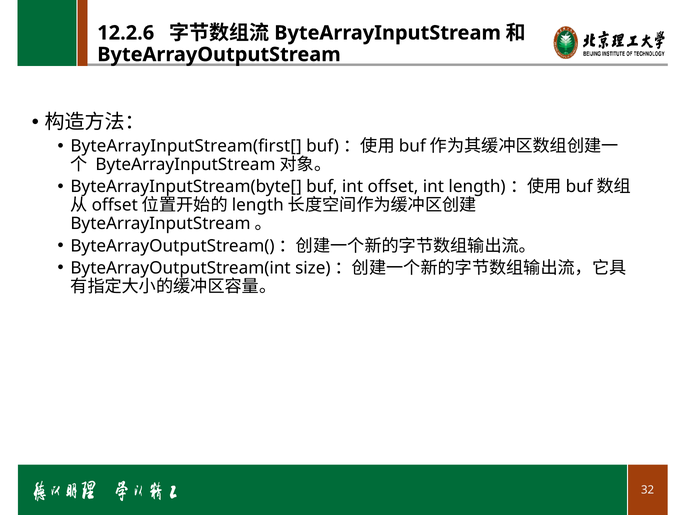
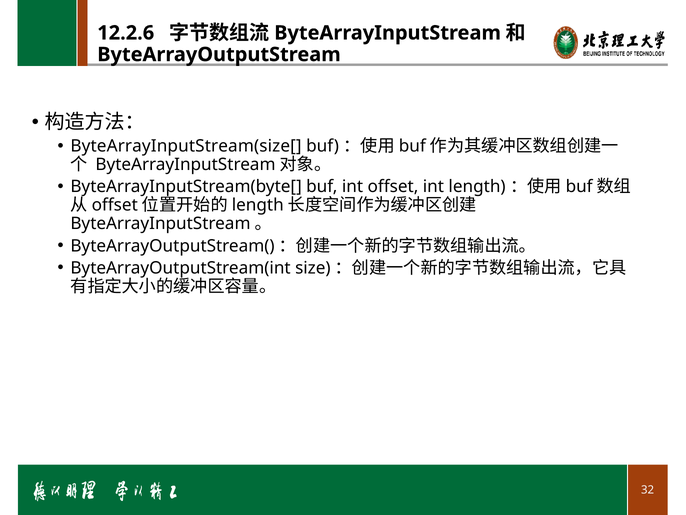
ByteArrayInputStream(first[: ByteArrayInputStream(first[ -> ByteArrayInputStream(size[
